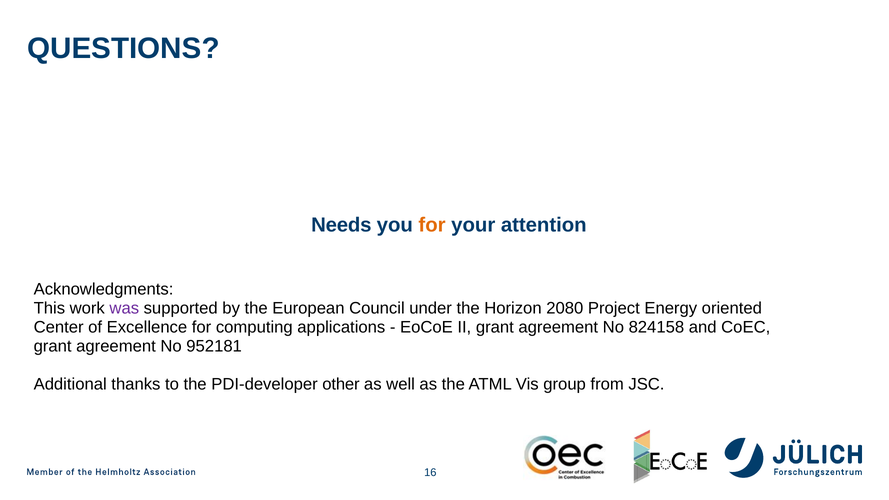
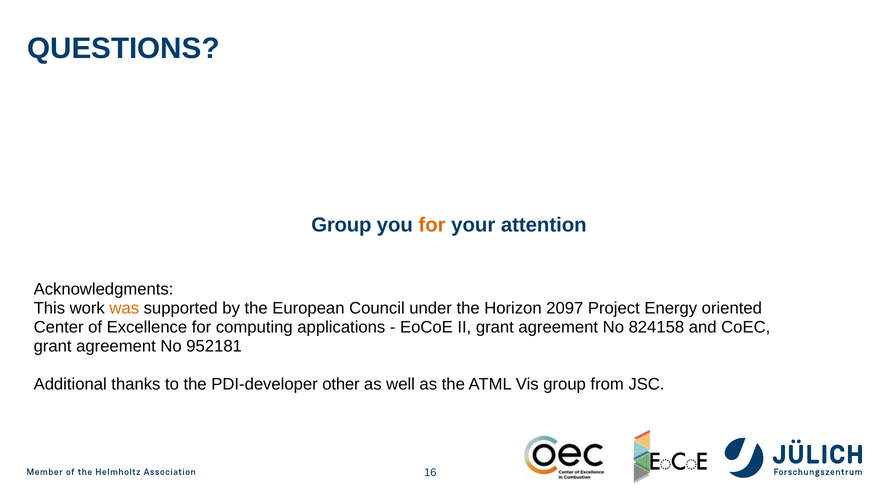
Needs at (341, 225): Needs -> Group
was colour: purple -> orange
2080: 2080 -> 2097
